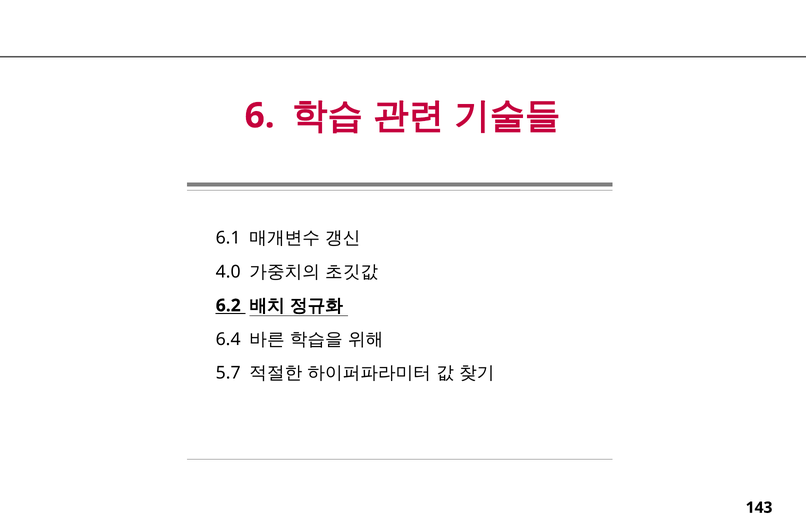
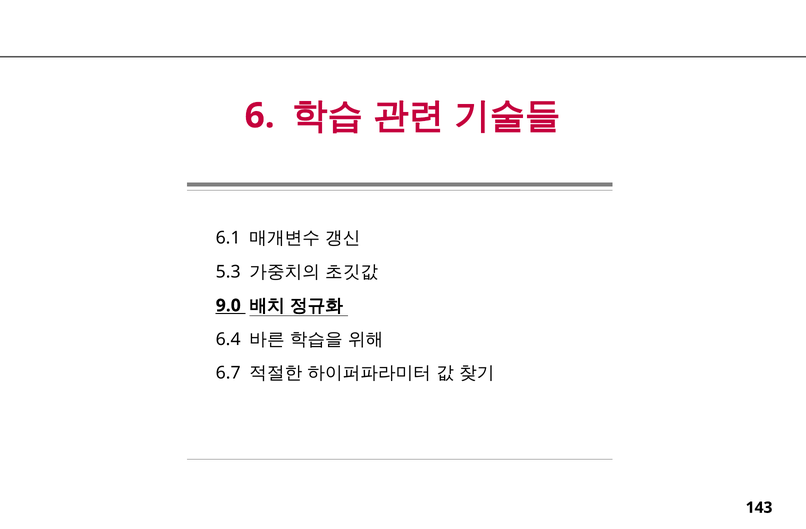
4.0: 4.0 -> 5.3
6.2: 6.2 -> 9.0
5.7: 5.7 -> 6.7
